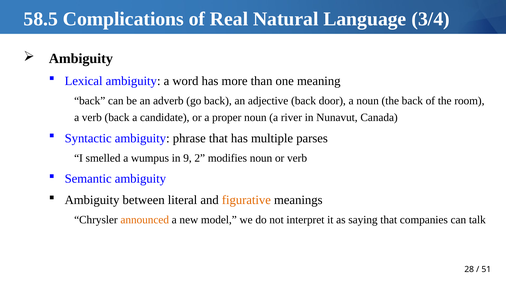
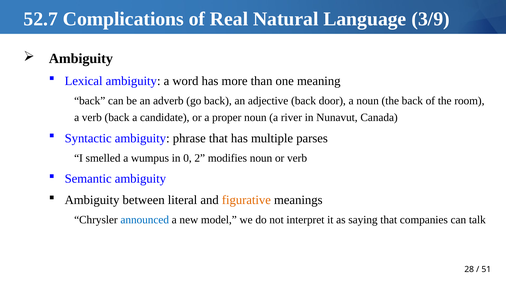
58.5: 58.5 -> 52.7
3/4: 3/4 -> 3/9
9: 9 -> 0
announced colour: orange -> blue
